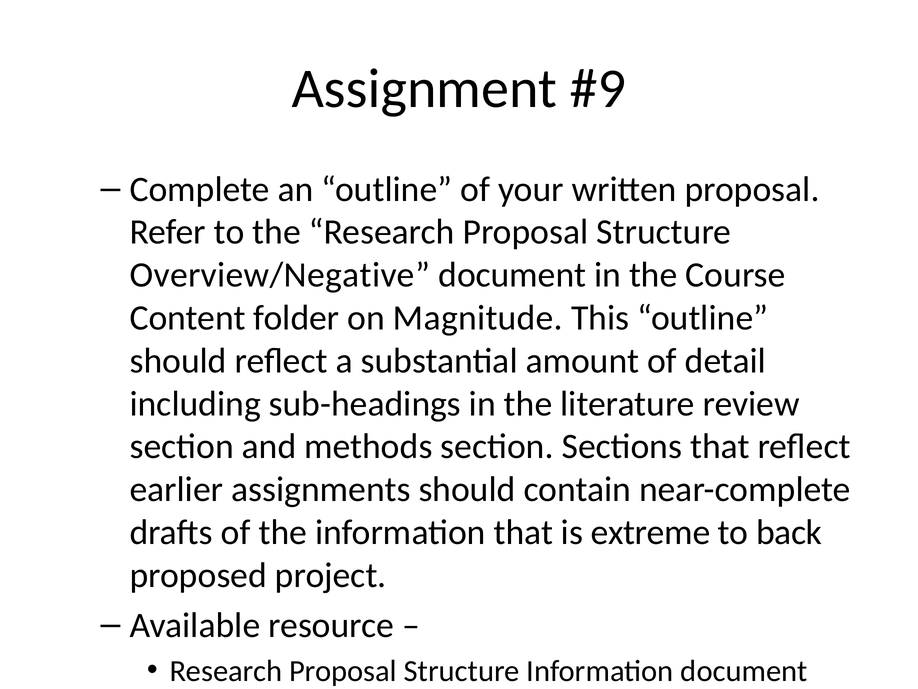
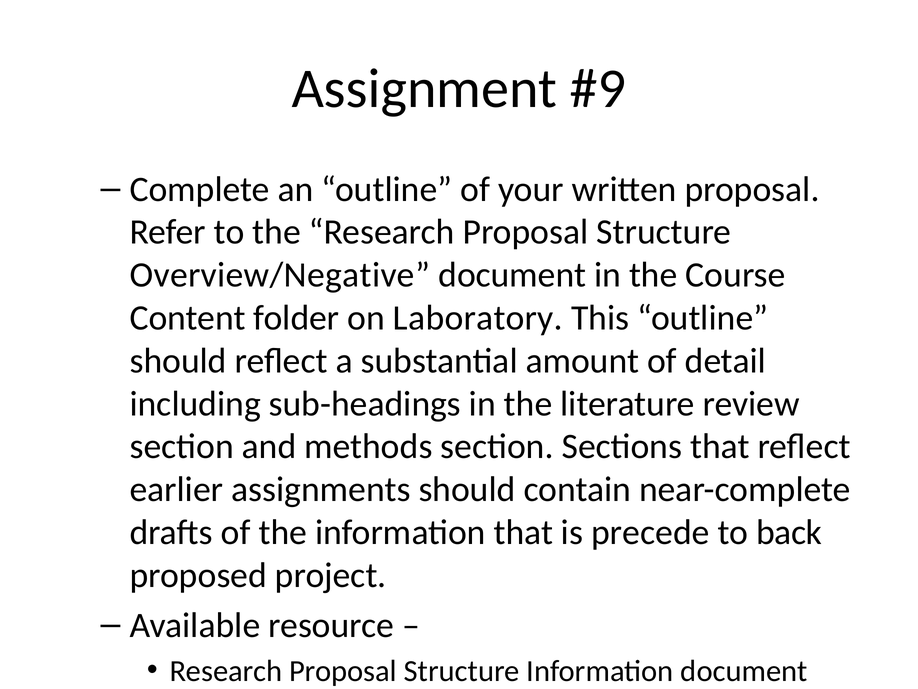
Magnitude: Magnitude -> Laboratory
extreme: extreme -> precede
